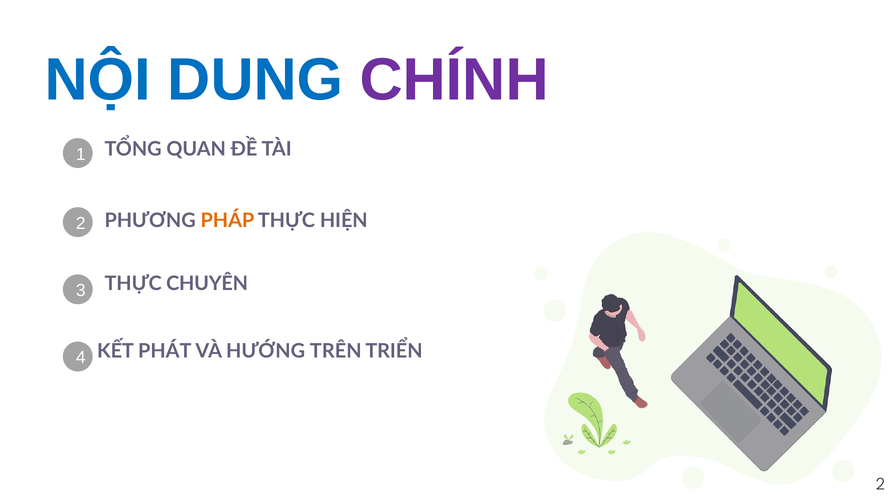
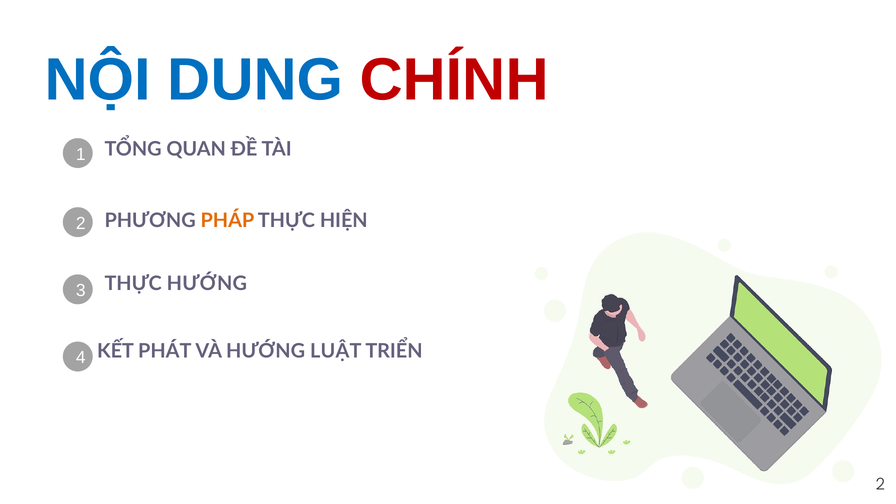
CHÍNH colour: purple -> red
THỰC CHUYÊN: CHUYÊN -> HƯỚNG
TRÊN: TRÊN -> LUẬT
